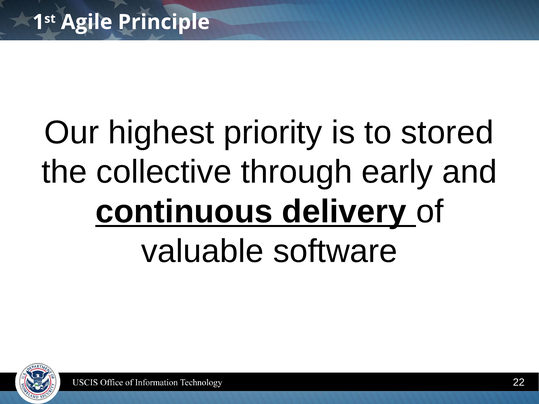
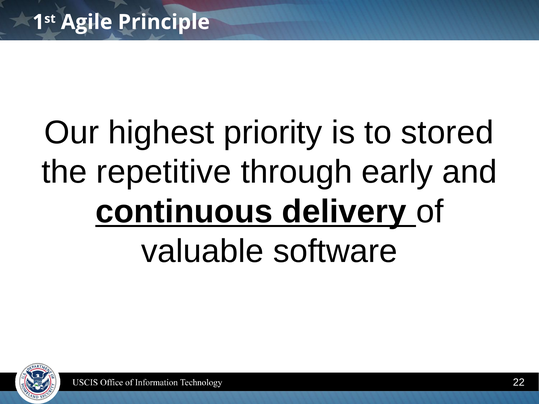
collective: collective -> repetitive
